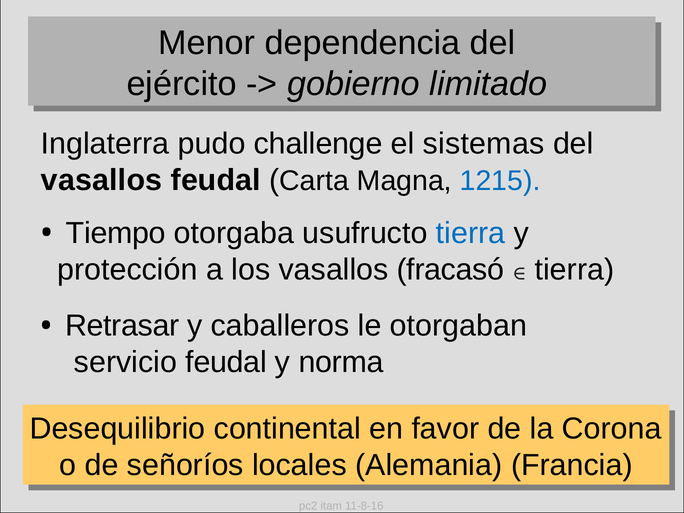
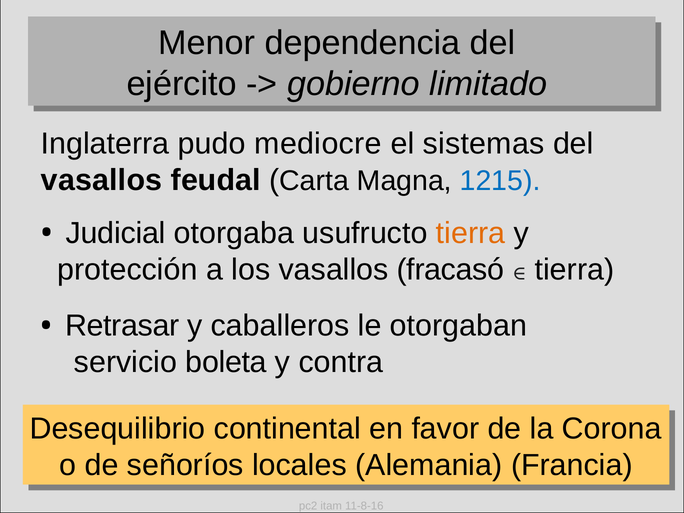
challenge: challenge -> mediocre
Tiempo: Tiempo -> Judicial
tierra at (471, 233) colour: blue -> orange
servicio feudal: feudal -> boleta
norma: norma -> contra
